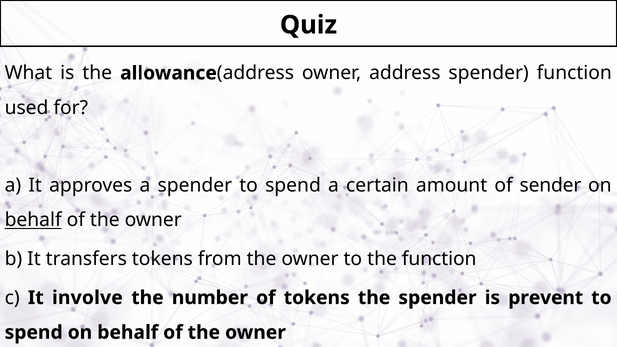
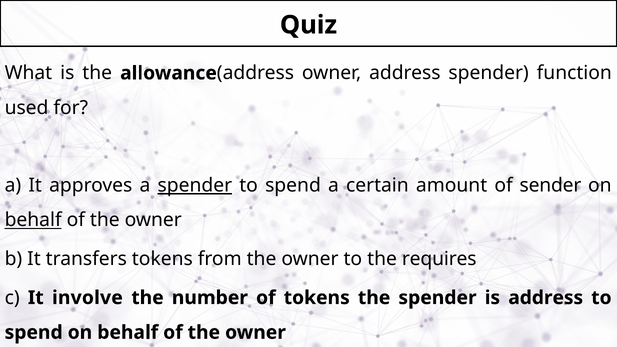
spender at (195, 185) underline: none -> present
the function: function -> requires
is prevent: prevent -> address
